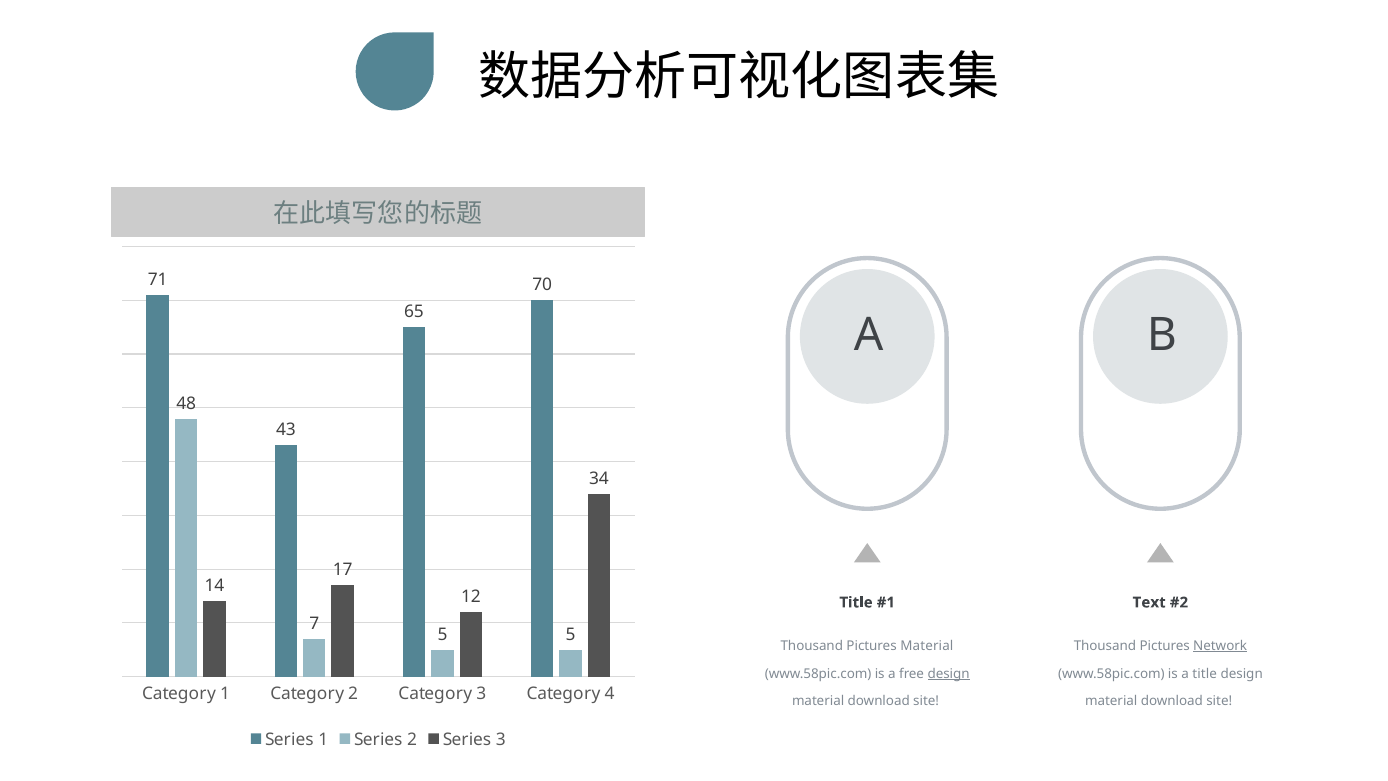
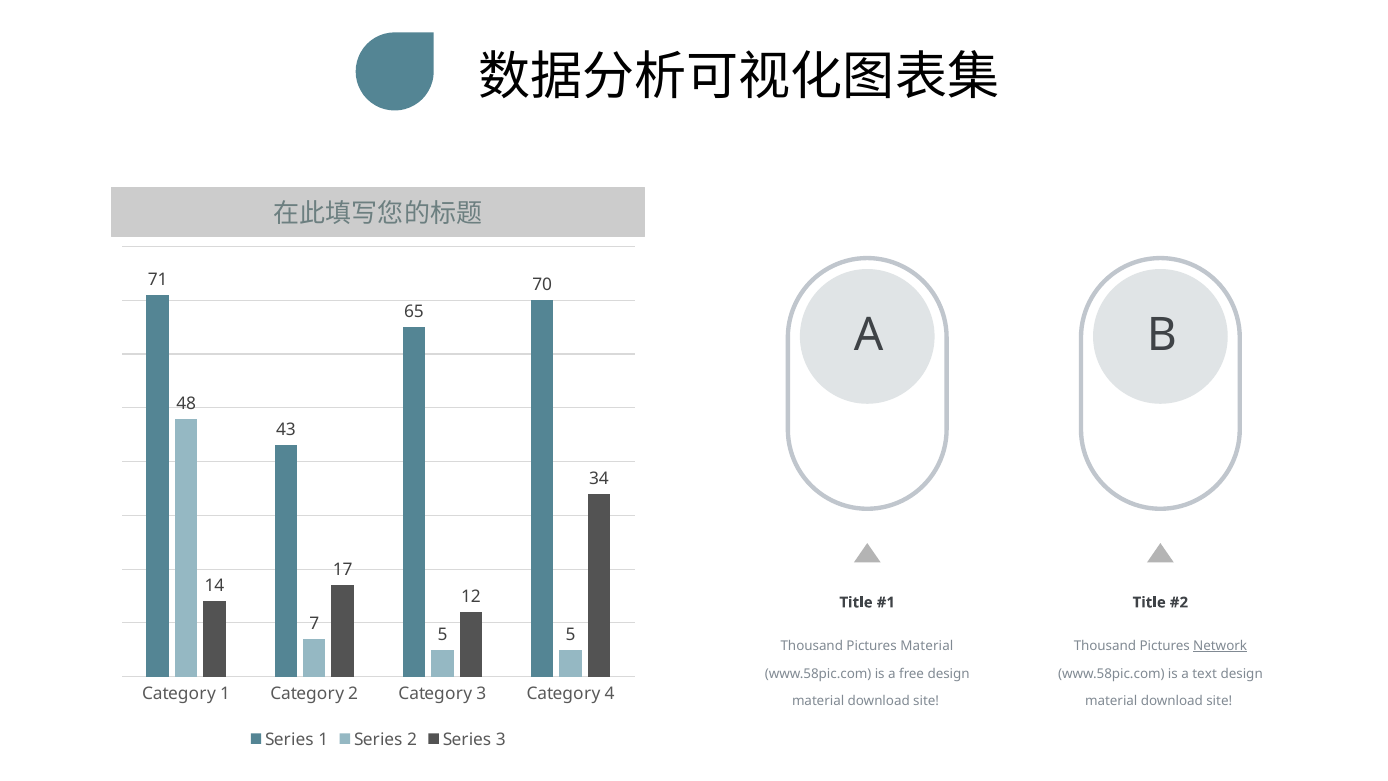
Text at (1149, 602): Text -> Title
design at (949, 673) underline: present -> none
is a title: title -> text
